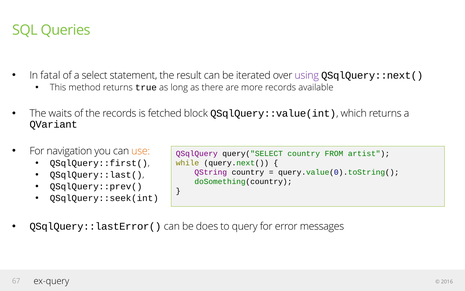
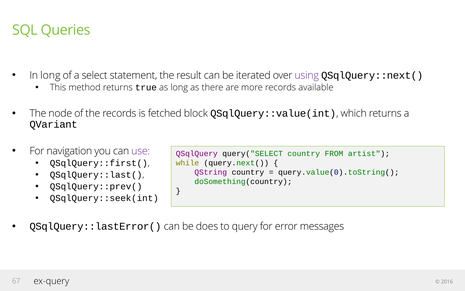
In fatal: fatal -> long
waits: waits -> node
use colour: orange -> purple
